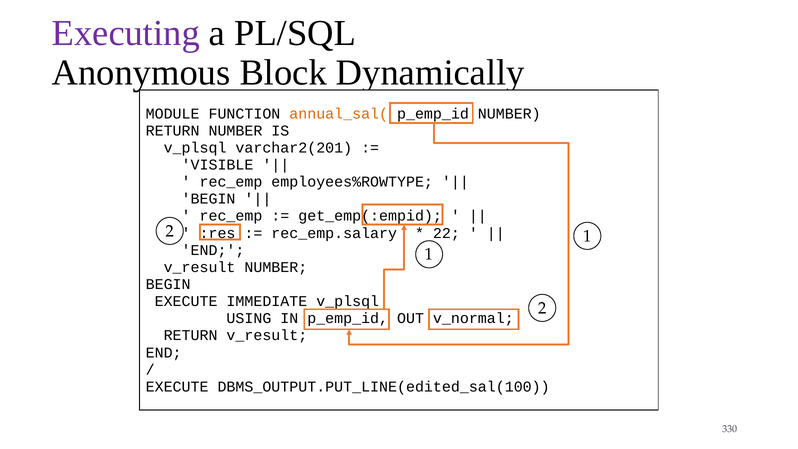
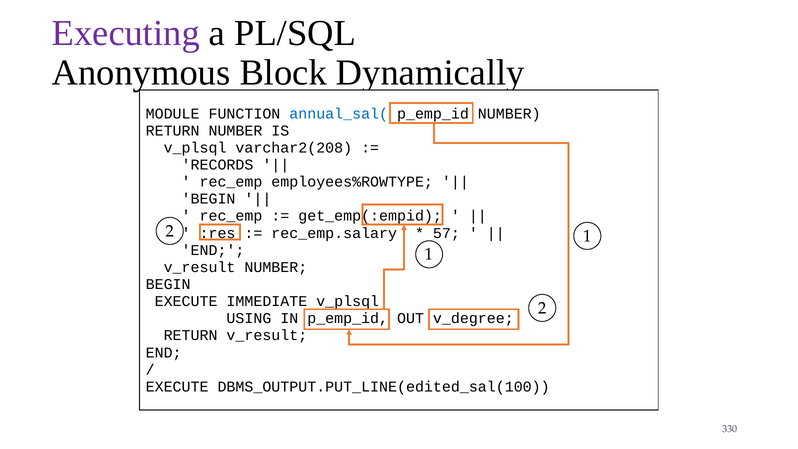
annual_sal( colour: orange -> blue
varchar2(201: varchar2(201 -> varchar2(208
VISIBLE: VISIBLE -> RECORDS
22: 22 -> 57
v_normal: v_normal -> v_degree
